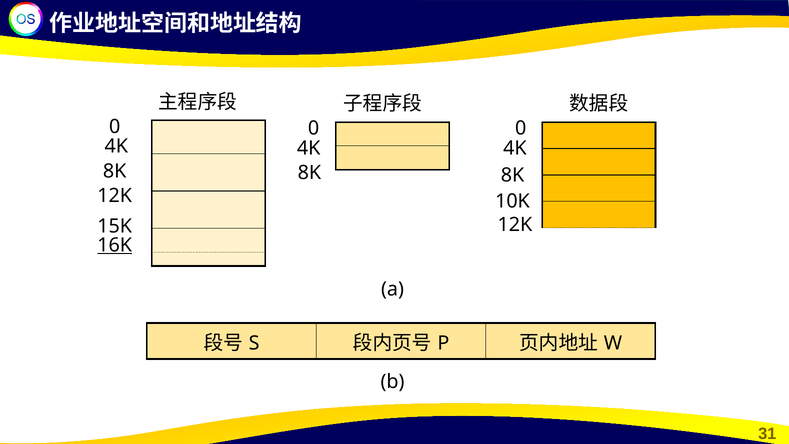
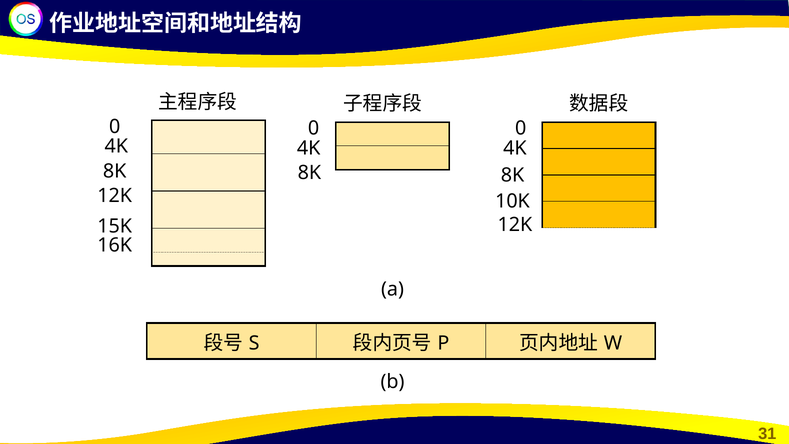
16K underline: present -> none
